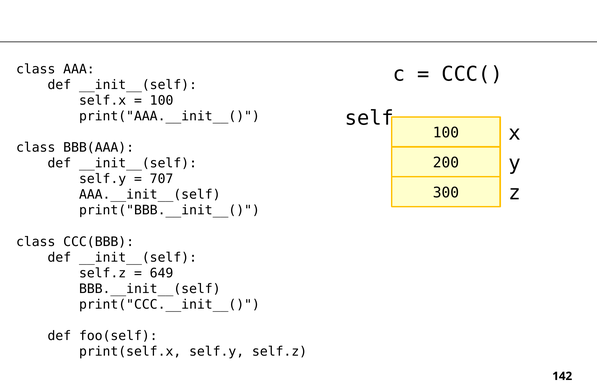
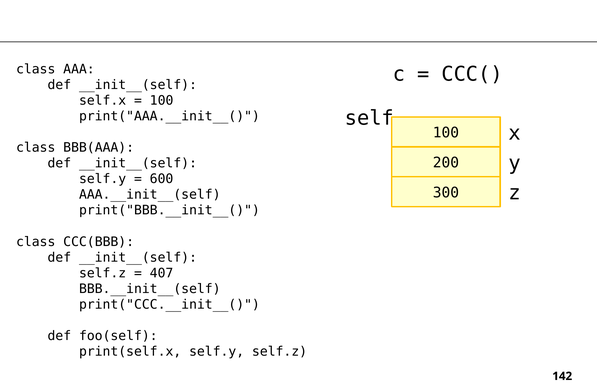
707: 707 -> 600
649: 649 -> 407
